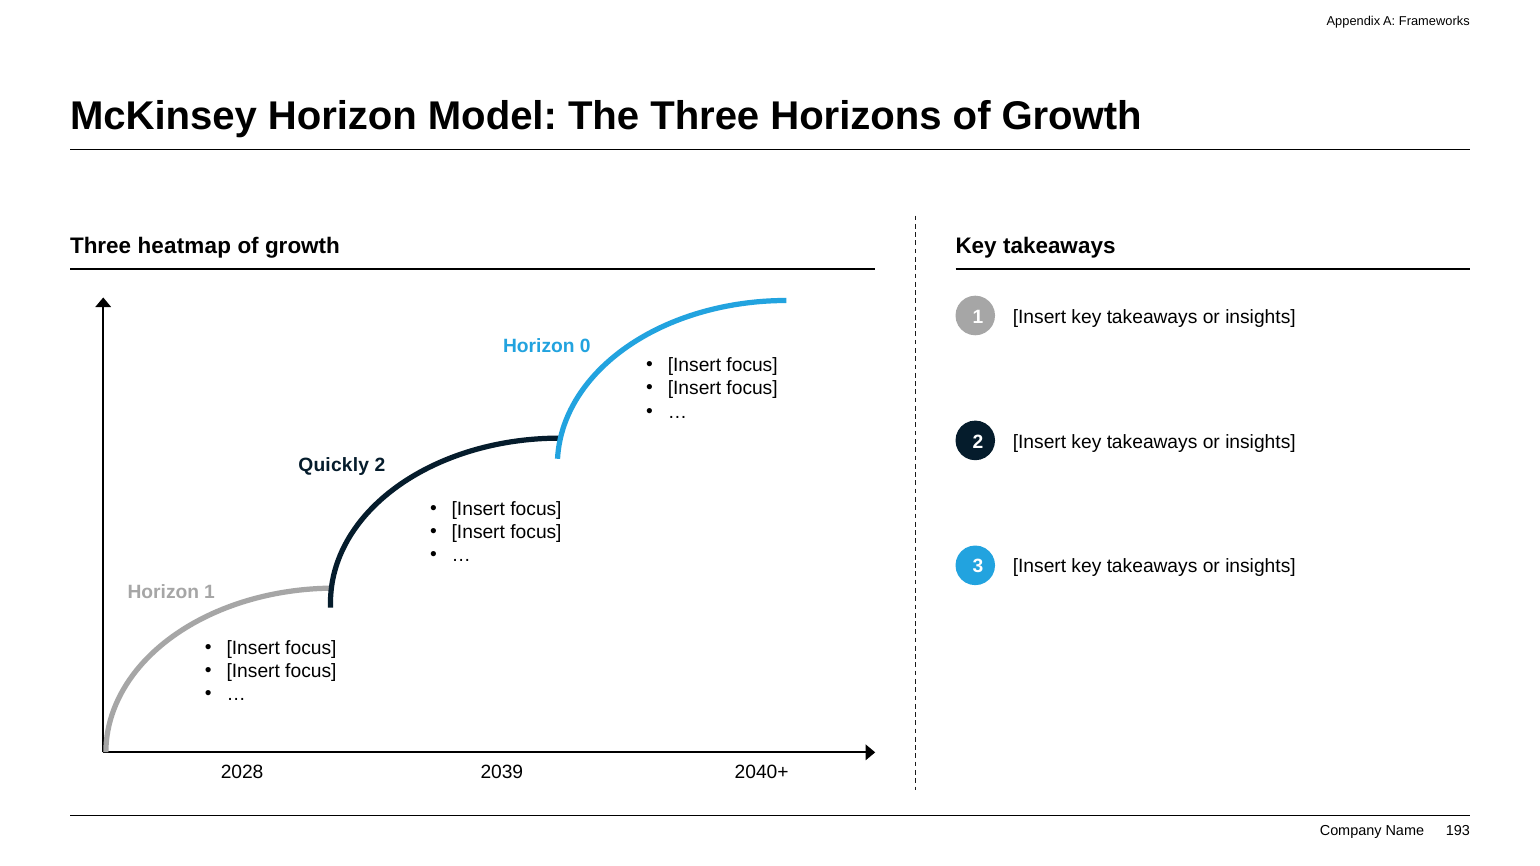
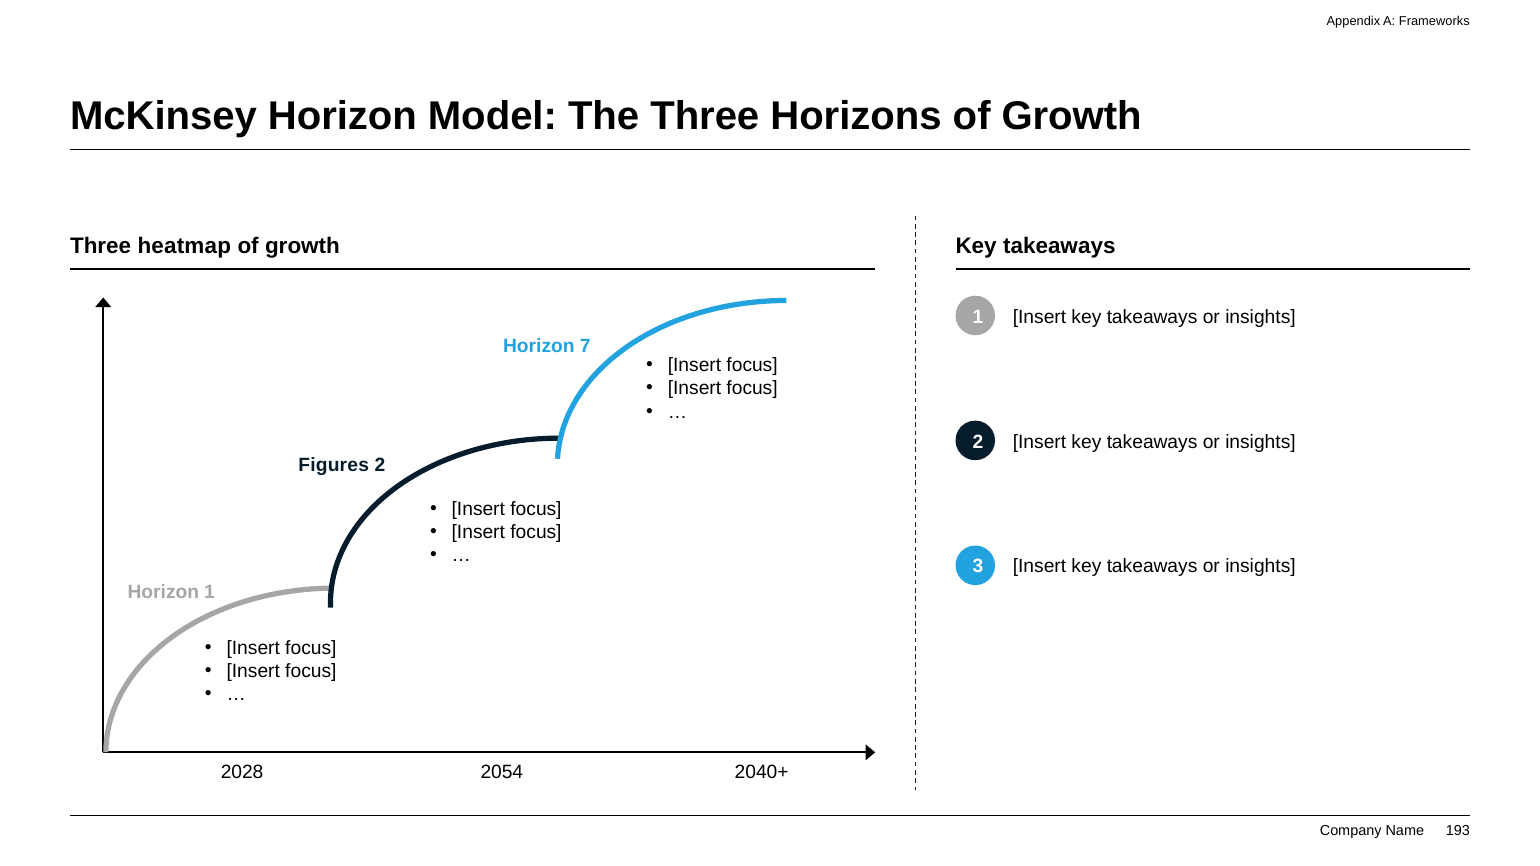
0: 0 -> 7
Quickly: Quickly -> Figures
2039: 2039 -> 2054
